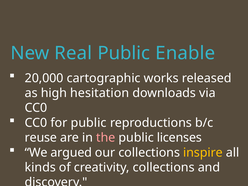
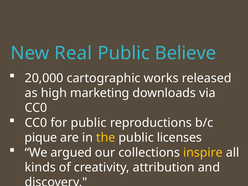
Enable: Enable -> Believe
hesitation: hesitation -> marketing
reuse: reuse -> pique
the colour: pink -> yellow
creativity collections: collections -> attribution
